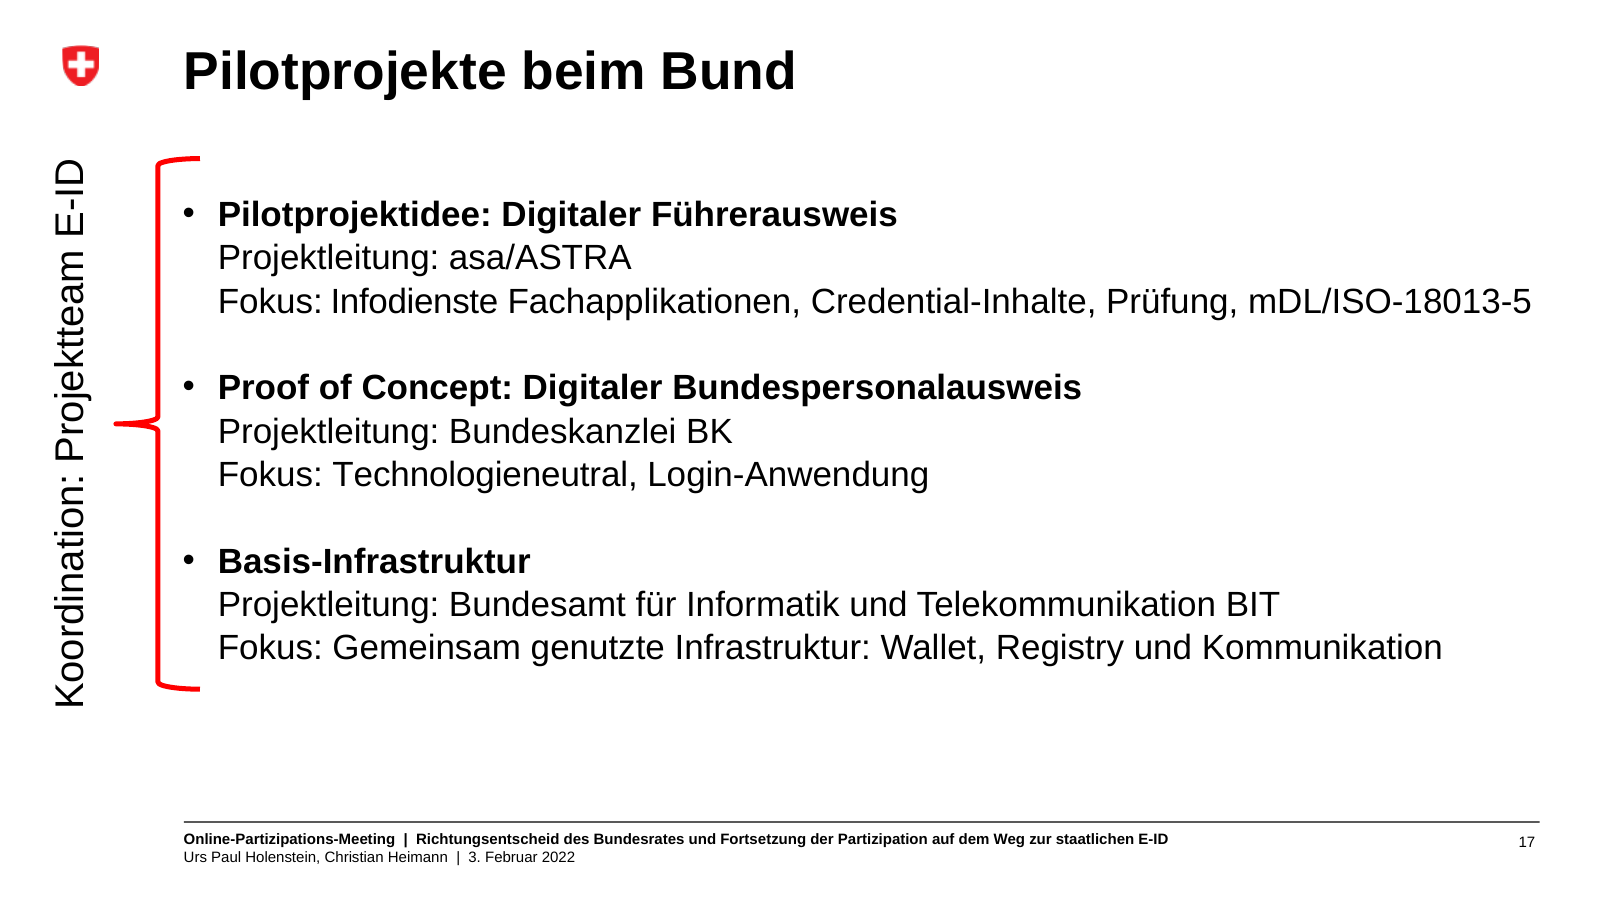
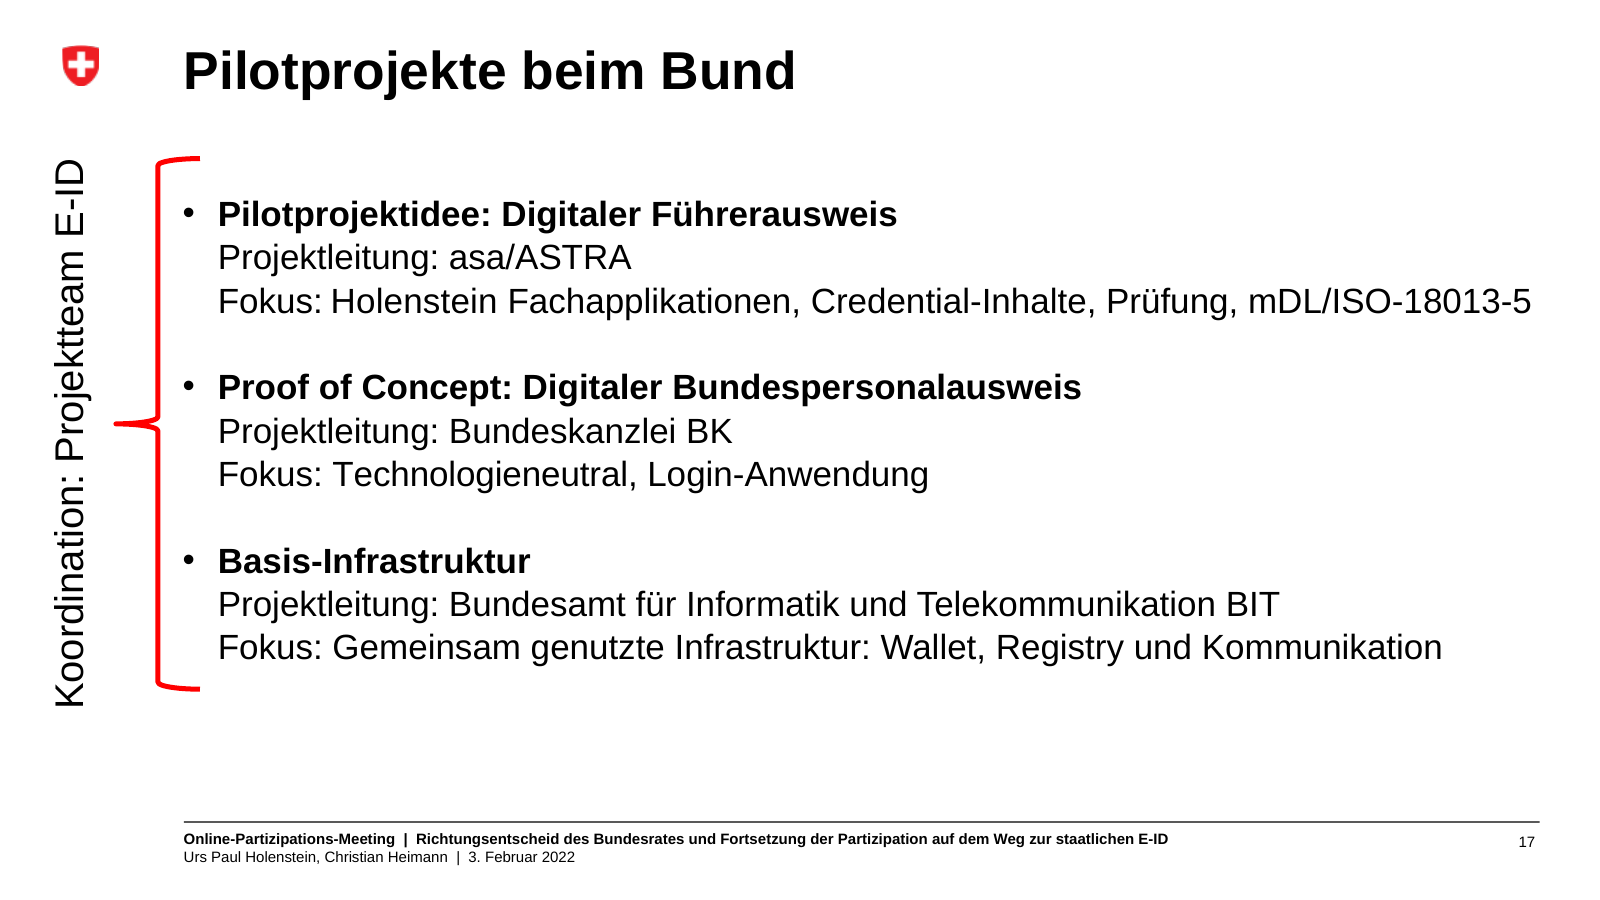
Fokus Infodienste: Infodienste -> Holenstein
